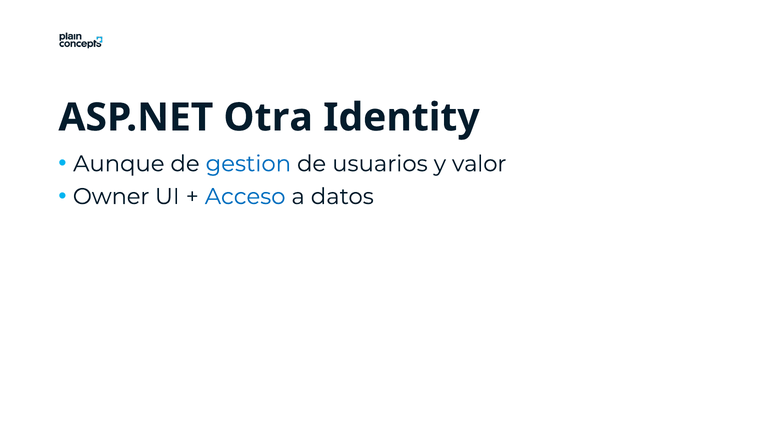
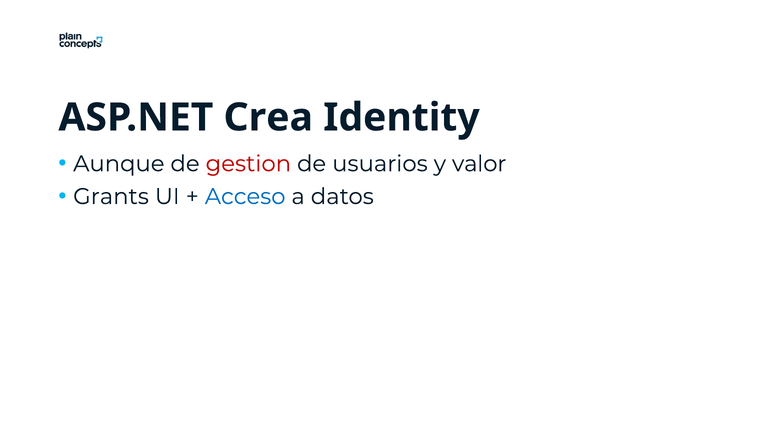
Otra: Otra -> Crea
gestion colour: blue -> red
Owner: Owner -> Grants
